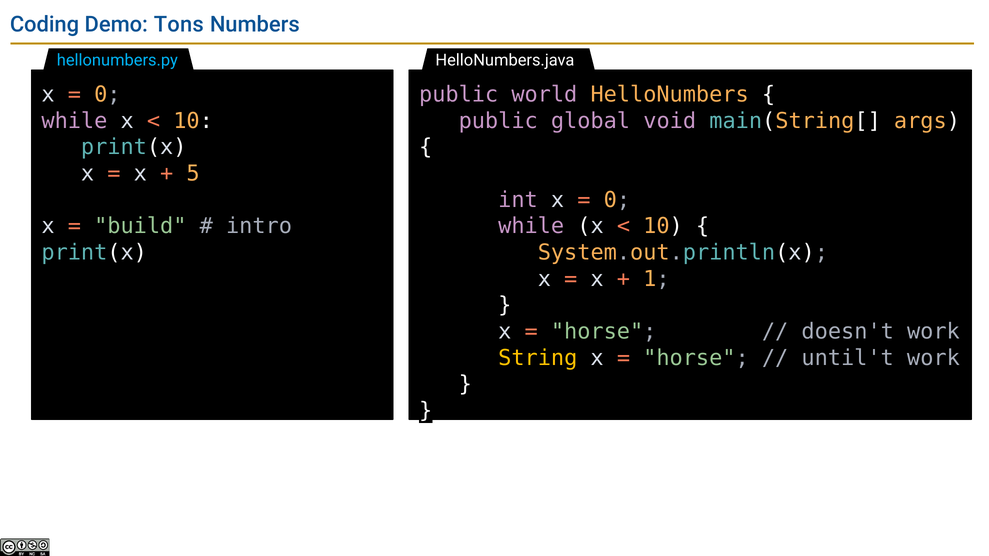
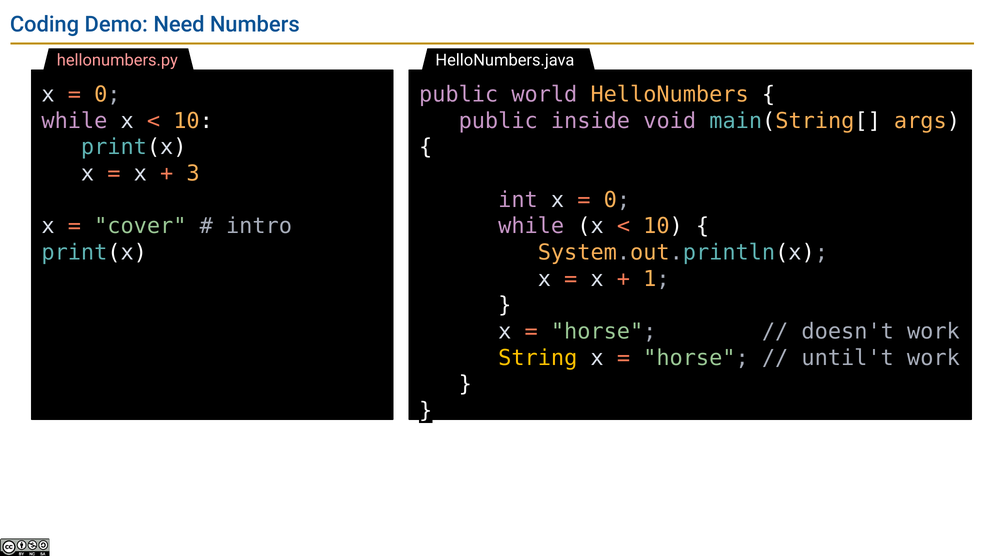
Tons: Tons -> Need
hellonumbers.py colour: light blue -> pink
global: global -> inside
5: 5 -> 3
build: build -> cover
